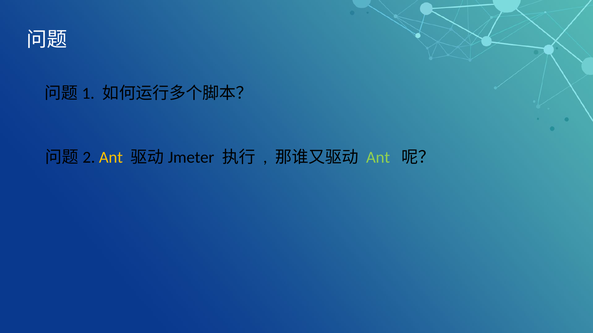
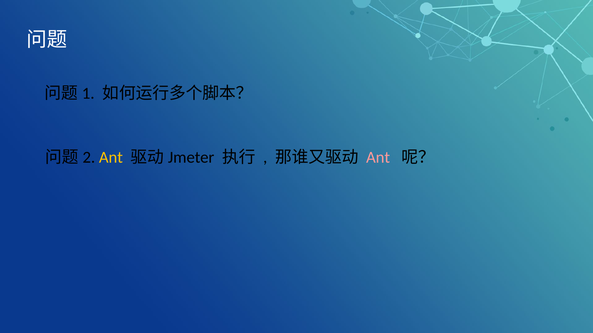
Ant at (378, 158) colour: light green -> pink
